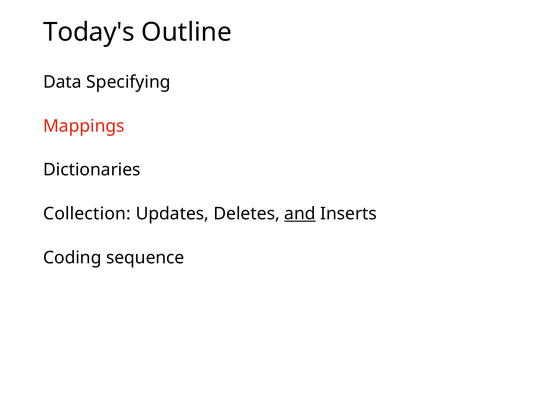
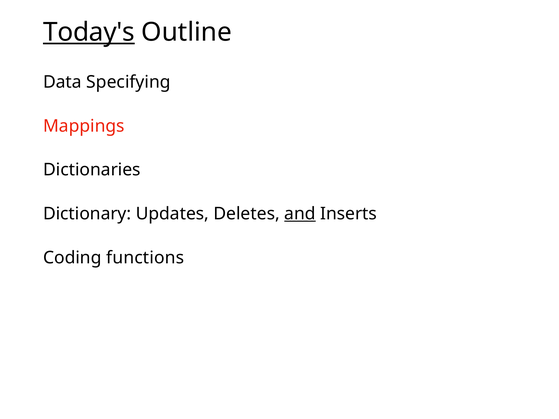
Today's underline: none -> present
Collection: Collection -> Dictionary
sequence: sequence -> functions
